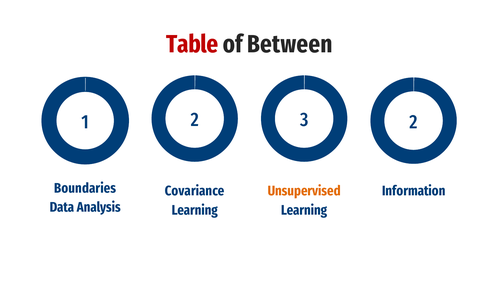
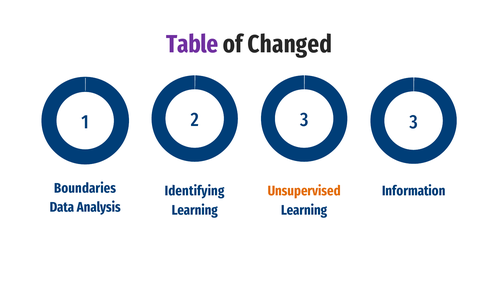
Table colour: red -> purple
Between: Between -> Changed
3 2: 2 -> 3
Covariance: Covariance -> Identifying
